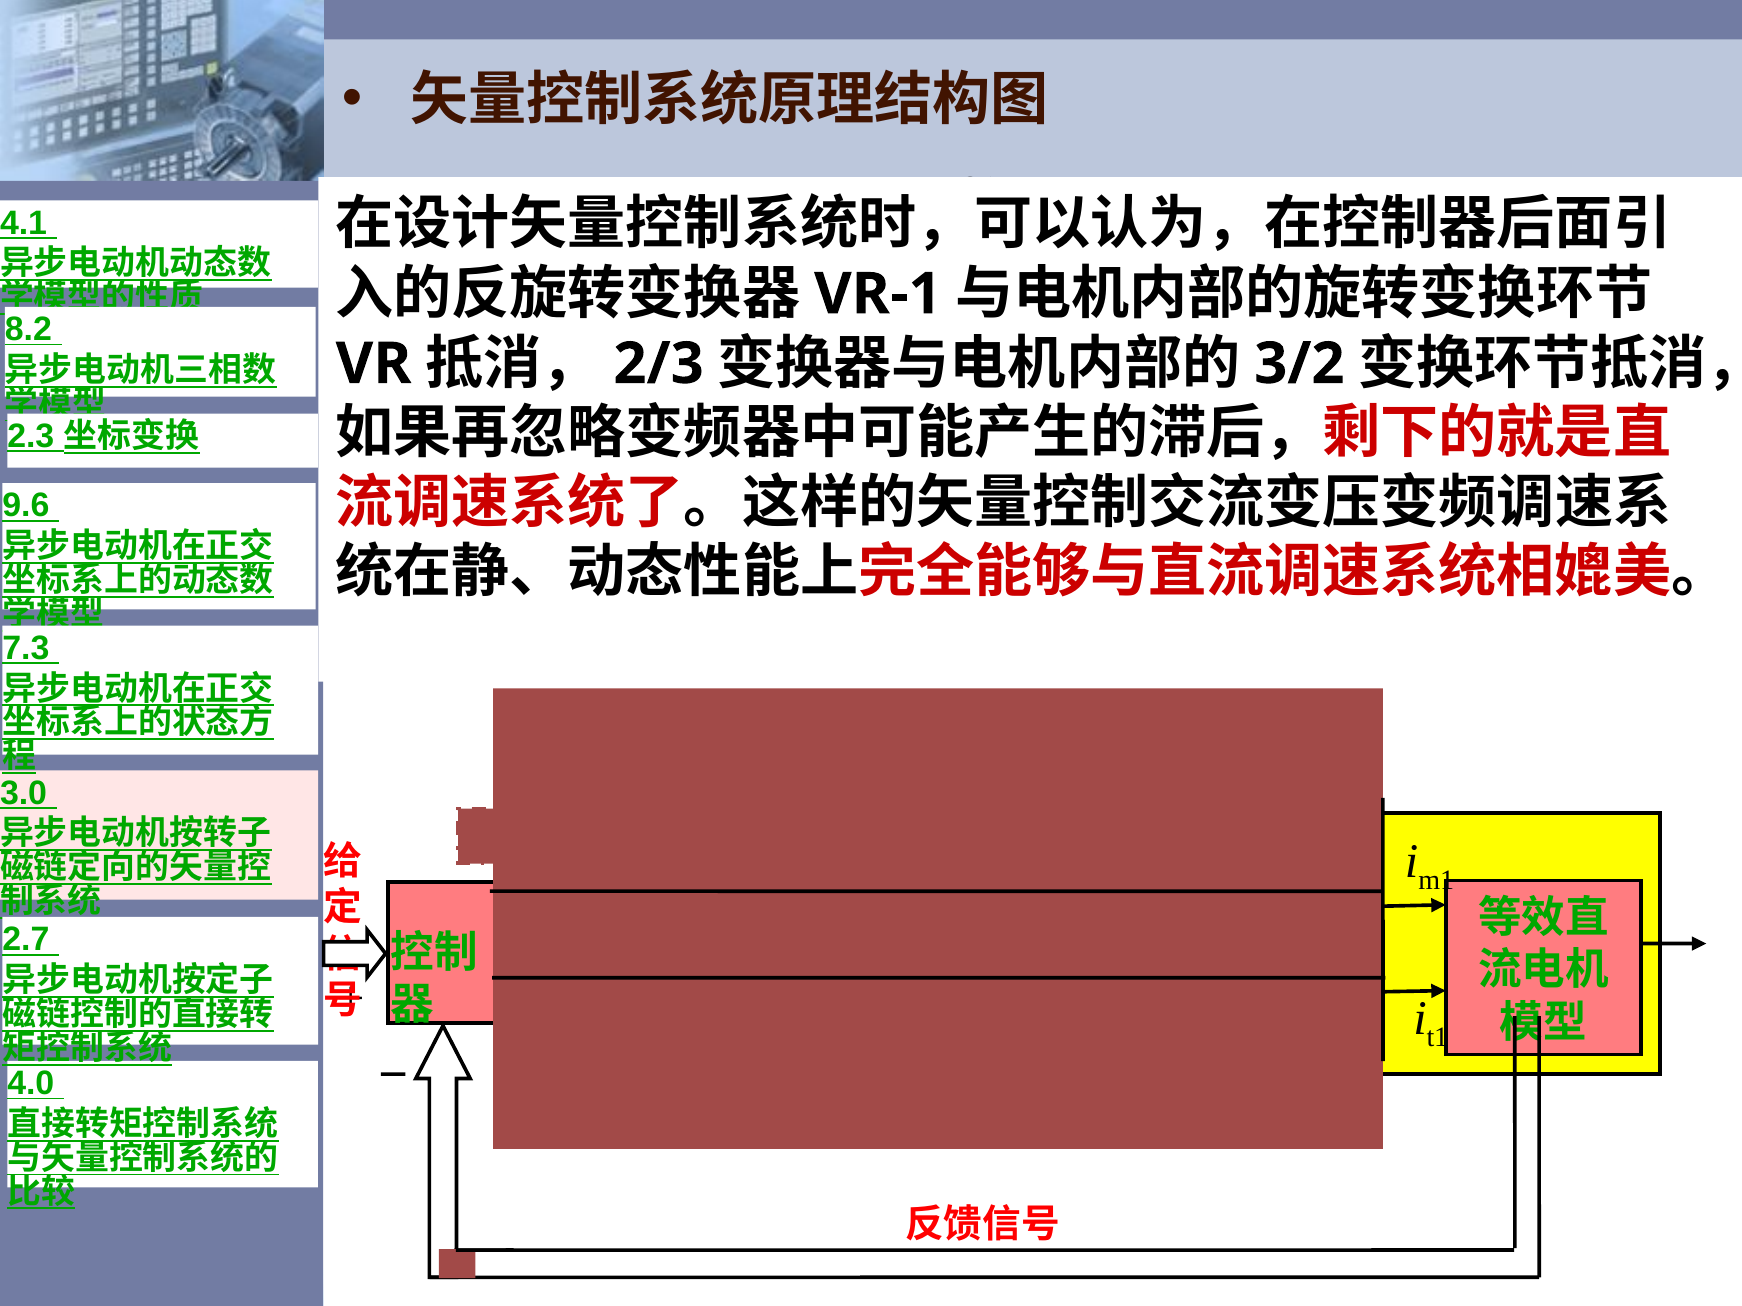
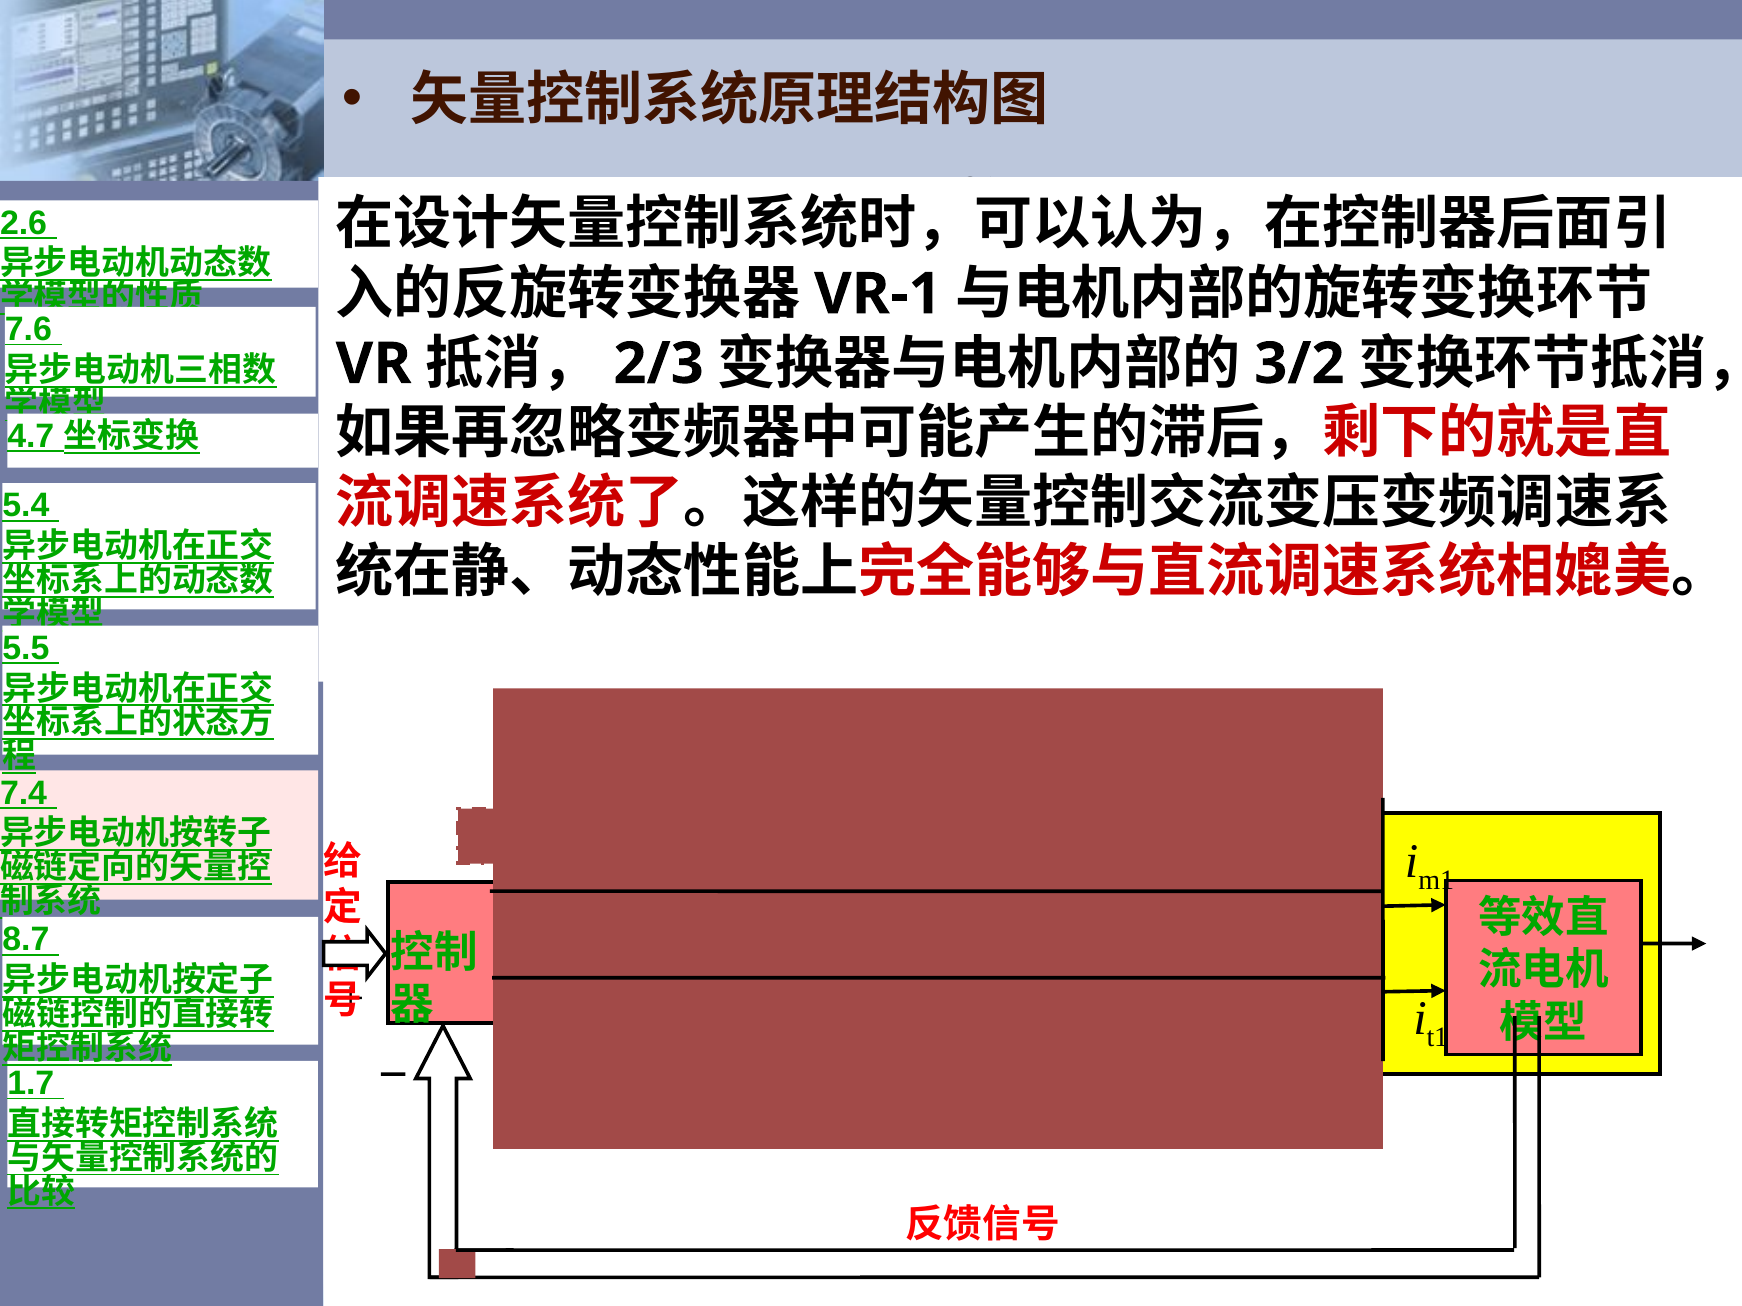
4.1: 4.1 -> 2.6
8.2: 8.2 -> 7.6
2.3: 2.3 -> 4.7
9.6: 9.6 -> 5.4
7.3: 7.3 -> 5.5
3.0: 3.0 -> 7.4
2.7: 2.7 -> 8.7
4.0: 4.0 -> 1.7
